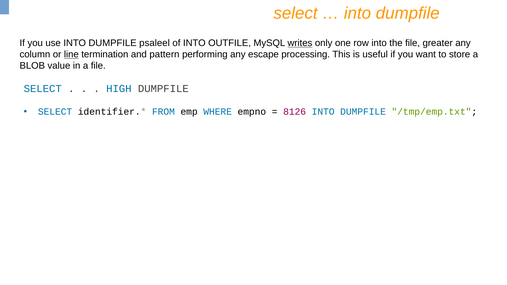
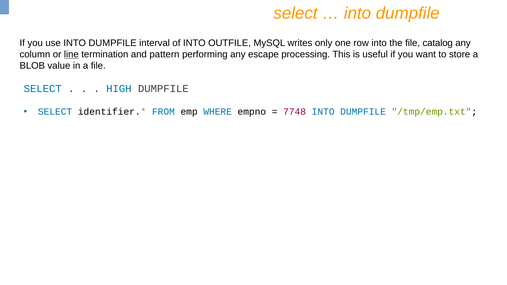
psaleel: psaleel -> interval
writes underline: present -> none
greater: greater -> catalog
8126: 8126 -> 7748
